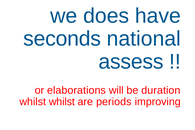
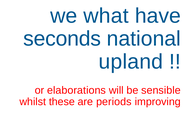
does: does -> what
assess: assess -> upland
duration: duration -> sensible
whilst whilst: whilst -> these
